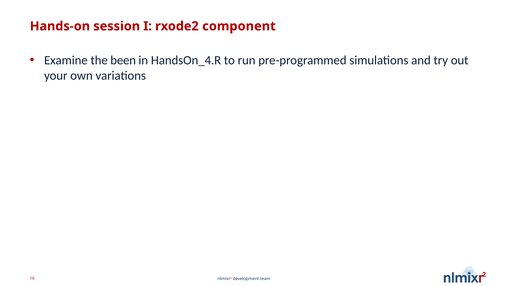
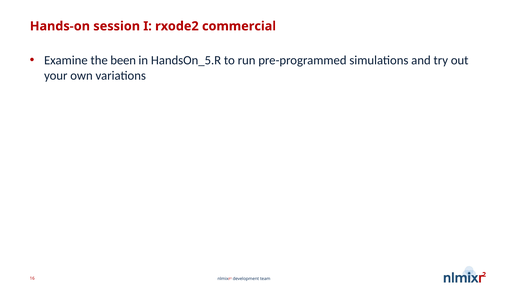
component: component -> commercial
HandsOn_4.R: HandsOn_4.R -> HandsOn_5.R
